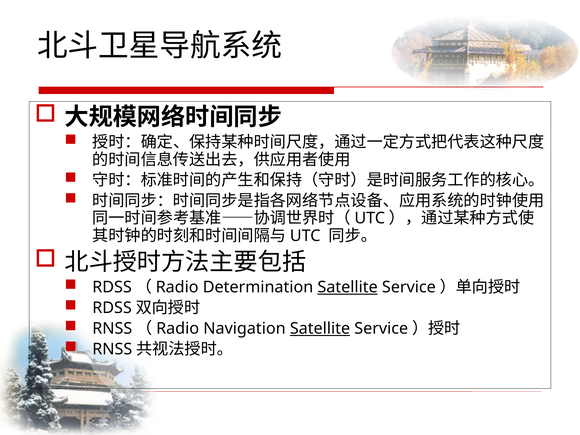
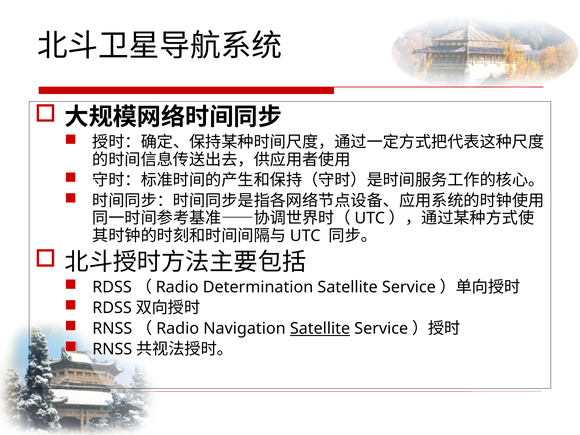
Satellite at (348, 287) underline: present -> none
